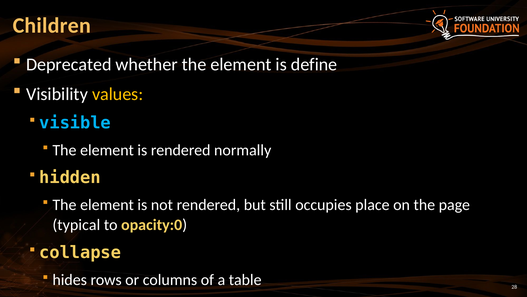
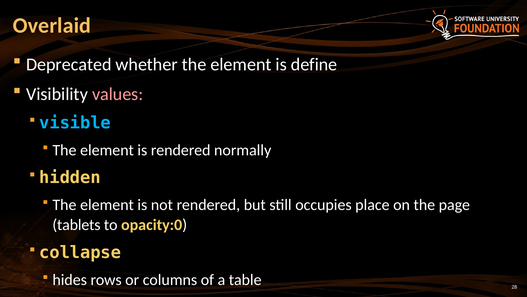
Children: Children -> Overlaid
values colour: yellow -> pink
typical: typical -> tablets
